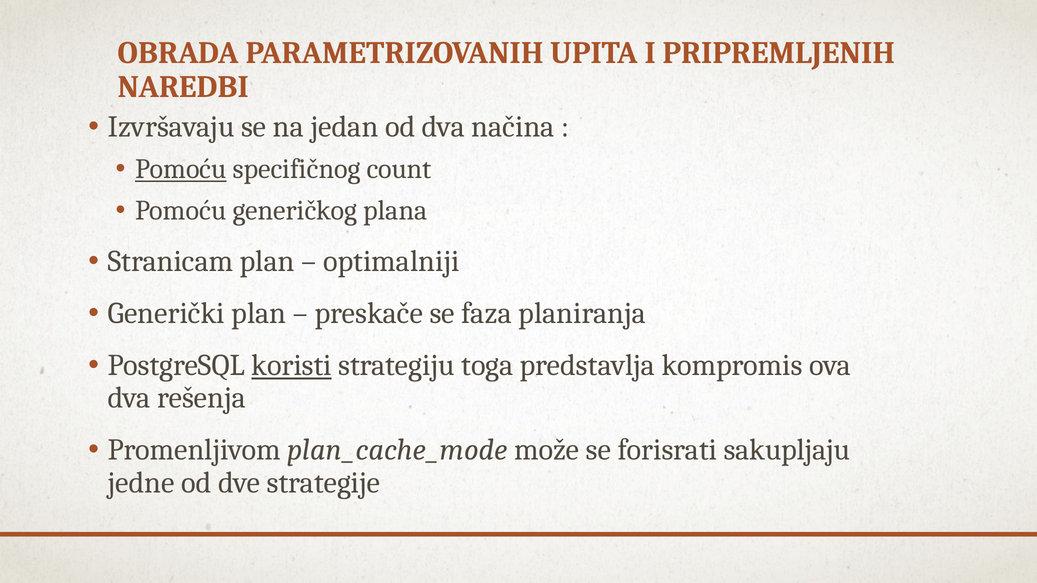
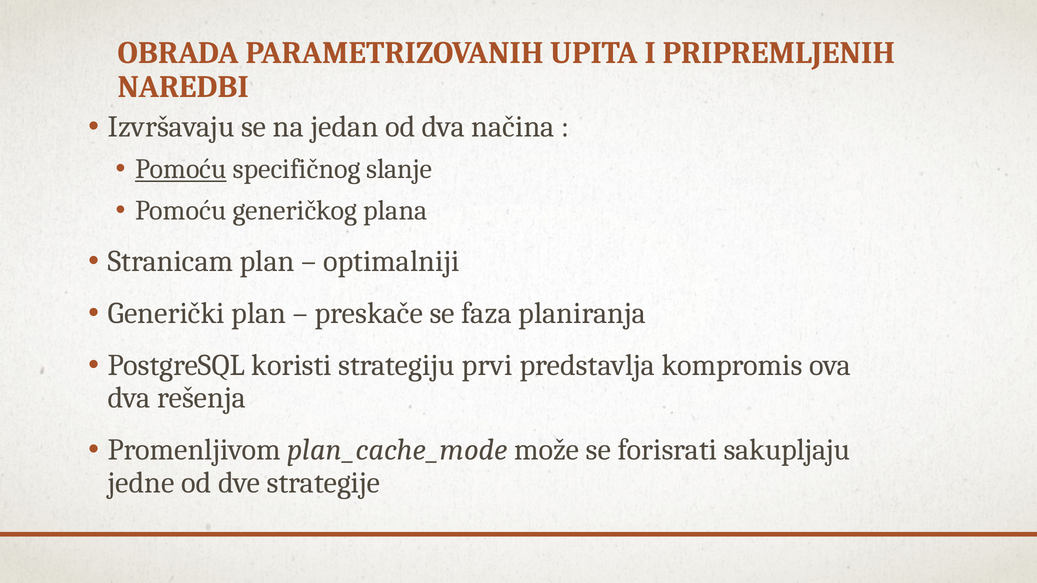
count: count -> slanje
koristi underline: present -> none
toga: toga -> prvi
